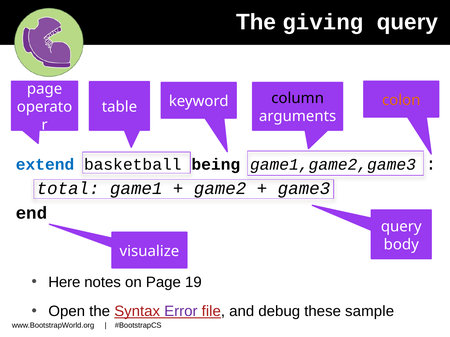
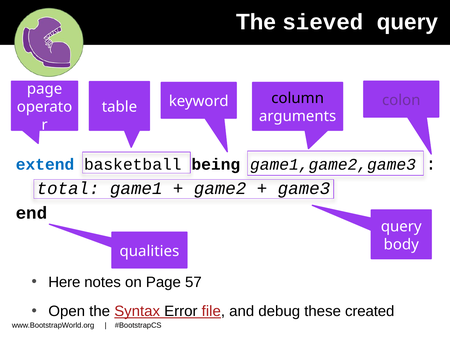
giving: giving -> sieved
colon colour: orange -> purple
visualize: visualize -> qualities
19: 19 -> 57
Error colour: purple -> black
sample: sample -> created
